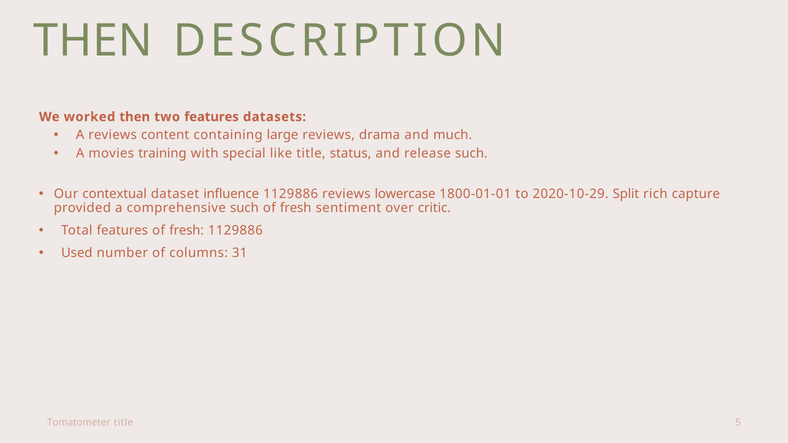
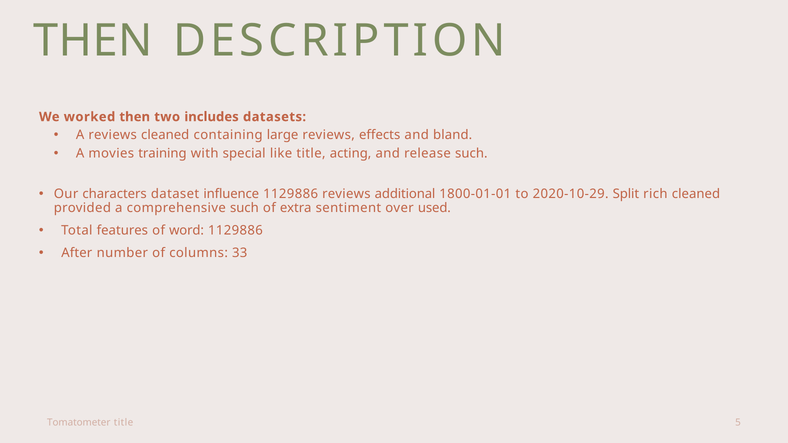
two features: features -> includes
reviews content: content -> cleaned
drama: drama -> effects
much: much -> bland
status: status -> acting
contextual: contextual -> characters
lowercase: lowercase -> additional
rich capture: capture -> cleaned
fresh at (296, 208): fresh -> extra
critic: critic -> used
fresh at (187, 231): fresh -> word
Used: Used -> After
31: 31 -> 33
